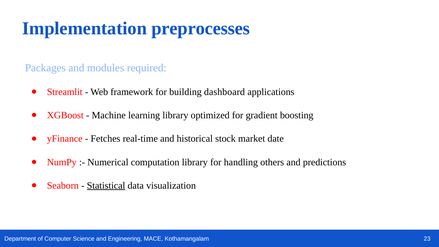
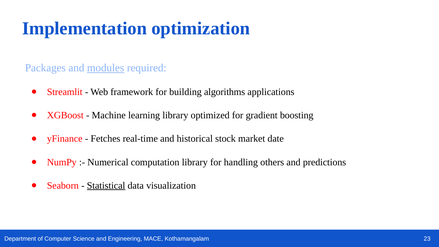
preprocesses: preprocesses -> optimization
modules underline: none -> present
dashboard: dashboard -> algorithms
